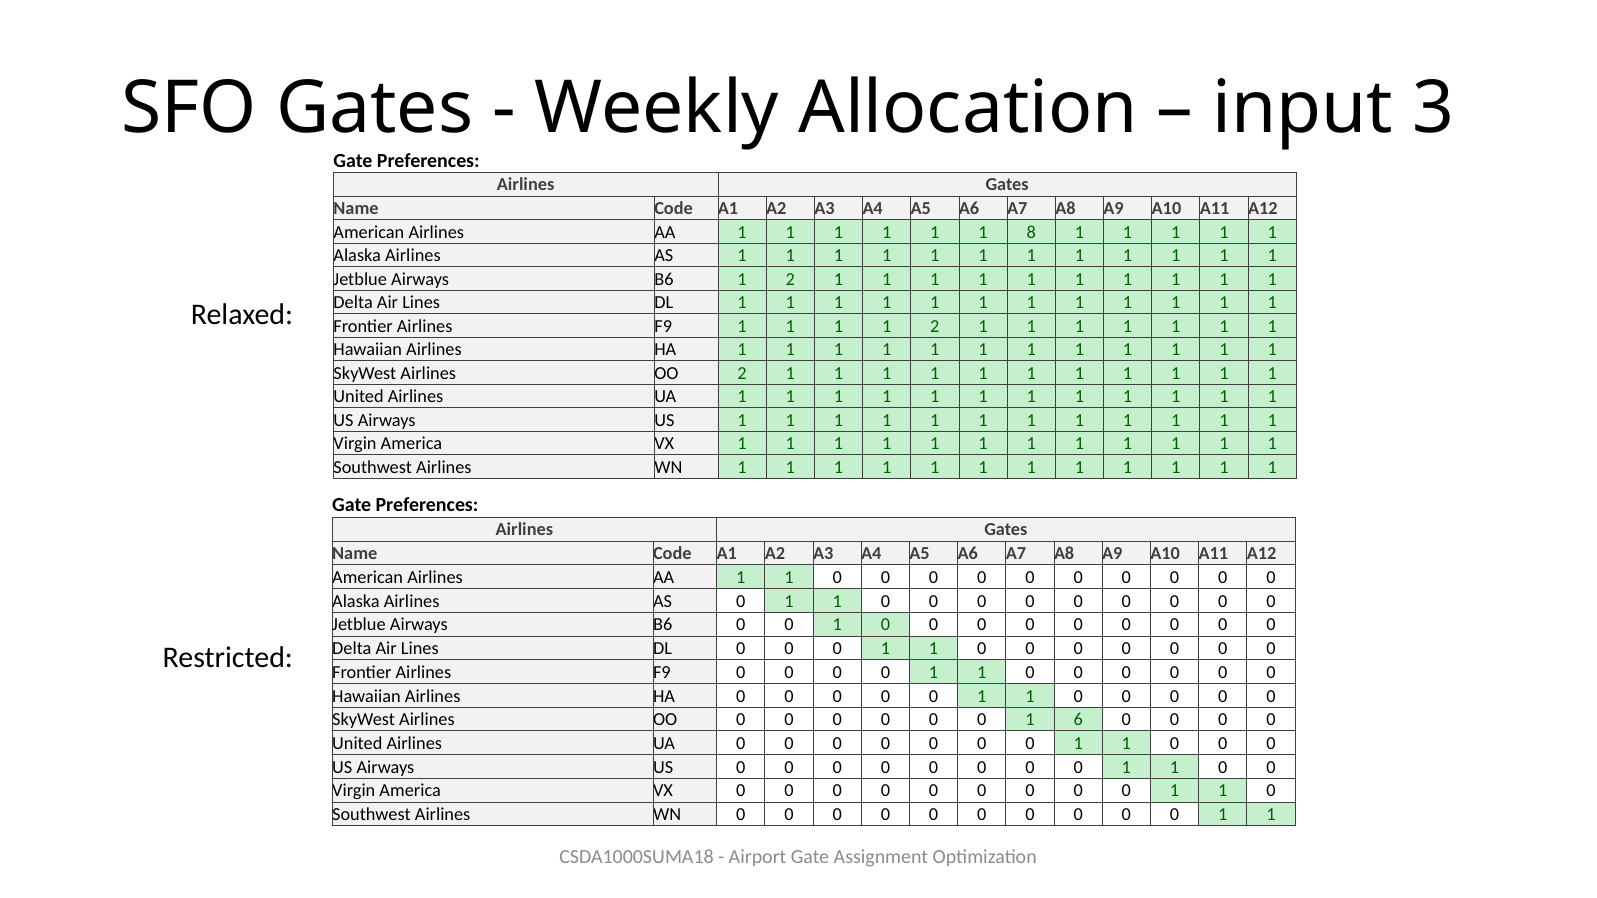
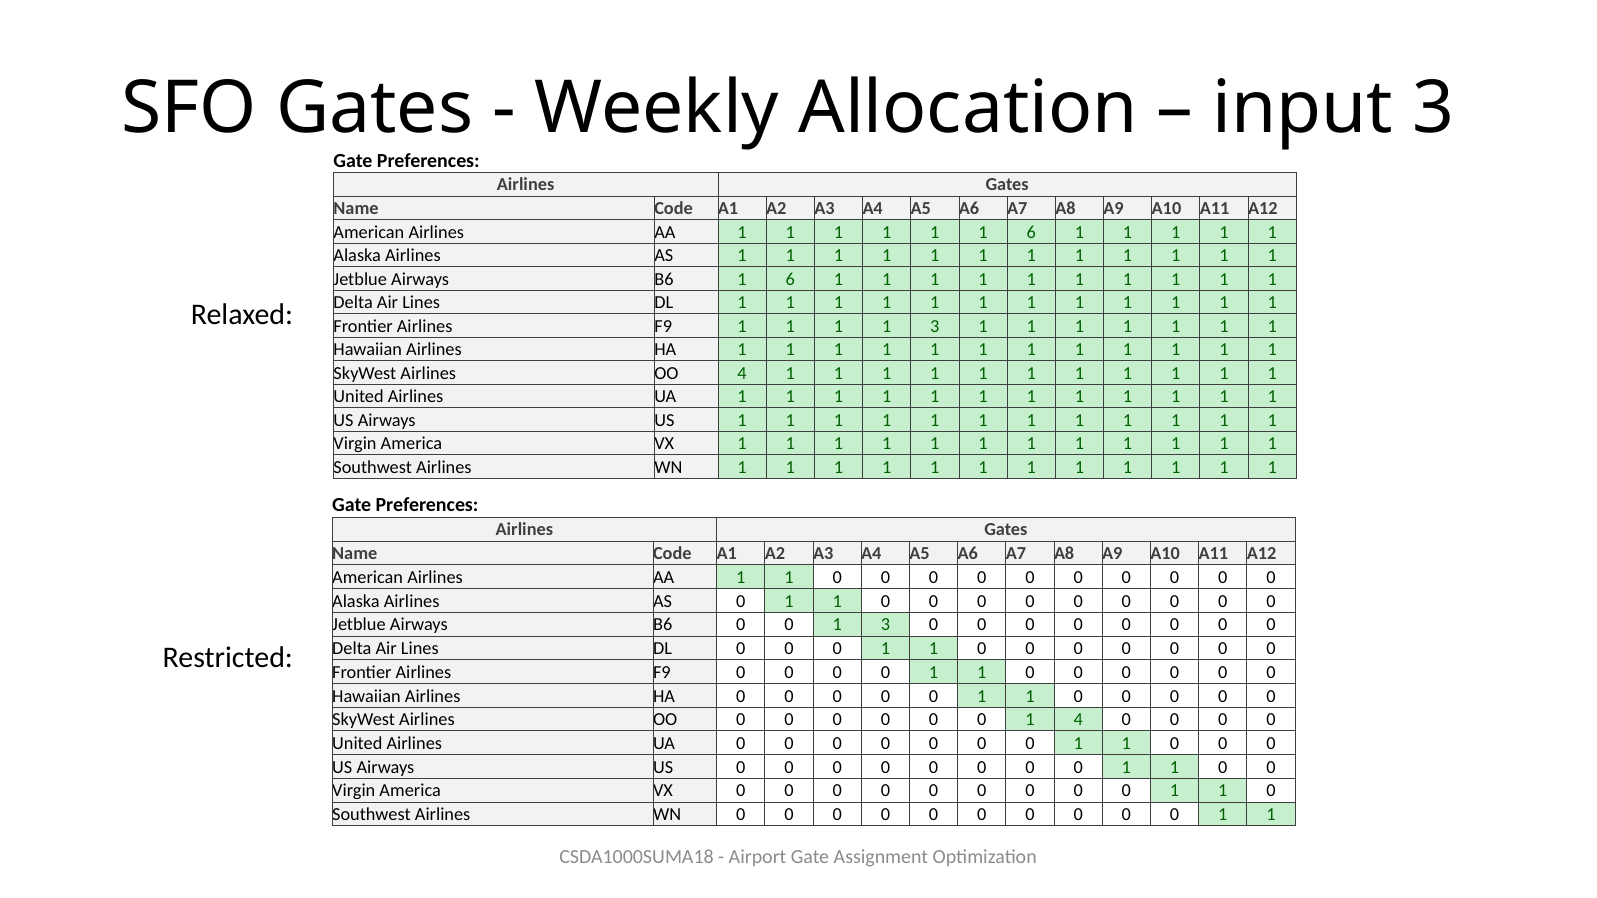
1 1 8: 8 -> 6
B6 1 2: 2 -> 6
1 1 2: 2 -> 3
OO 2: 2 -> 4
0 1 0: 0 -> 3
1 6: 6 -> 4
